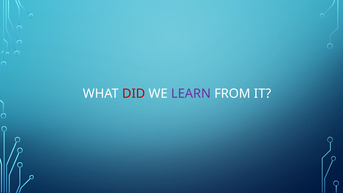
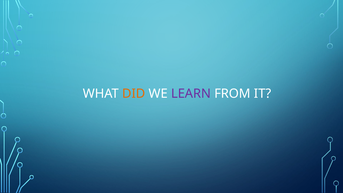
DID colour: red -> orange
